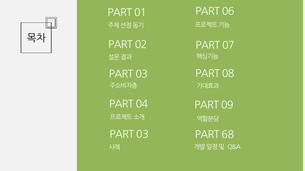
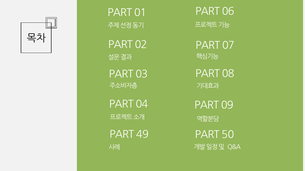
03 at (142, 135): 03 -> 49
68: 68 -> 50
